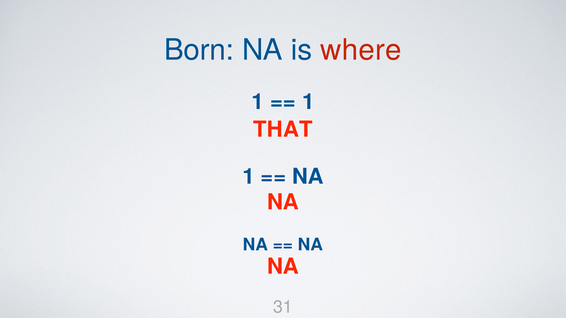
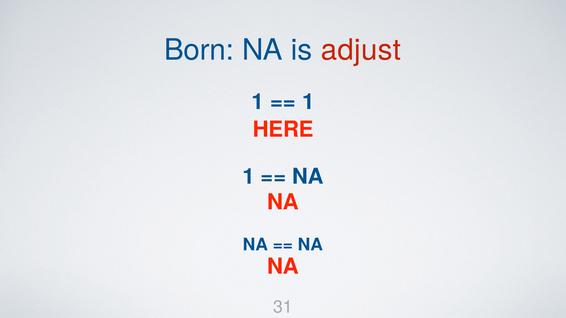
where: where -> adjust
THAT: THAT -> HERE
